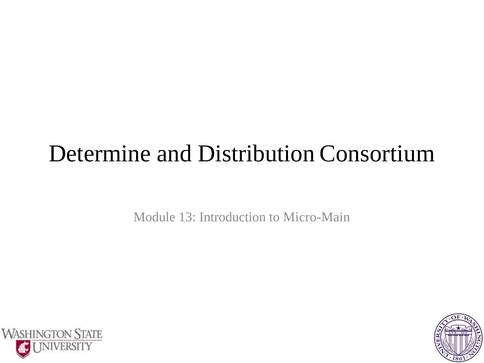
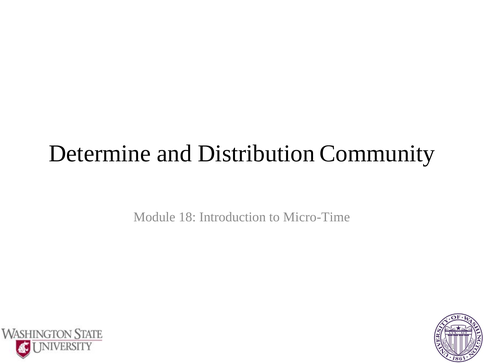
Consortium: Consortium -> Community
13: 13 -> 18
Micro-Main: Micro-Main -> Micro-Time
